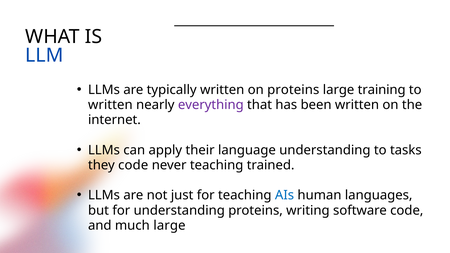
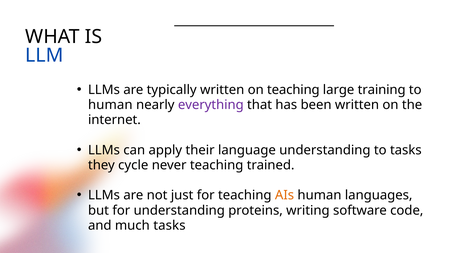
on proteins: proteins -> teaching
written at (110, 105): written -> human
they code: code -> cycle
AIs colour: blue -> orange
much large: large -> tasks
